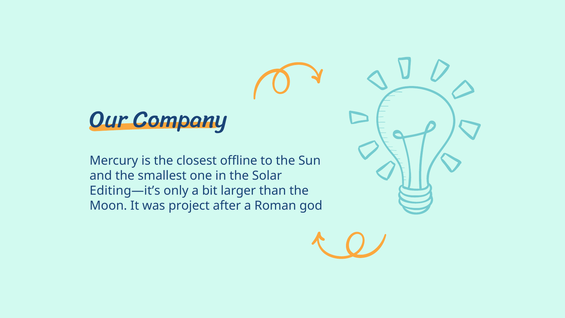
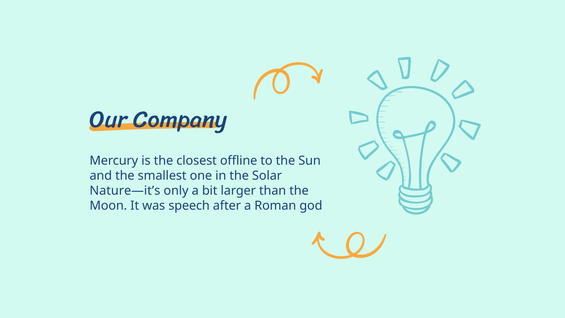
Editing—it’s: Editing—it’s -> Nature—it’s
project: project -> speech
